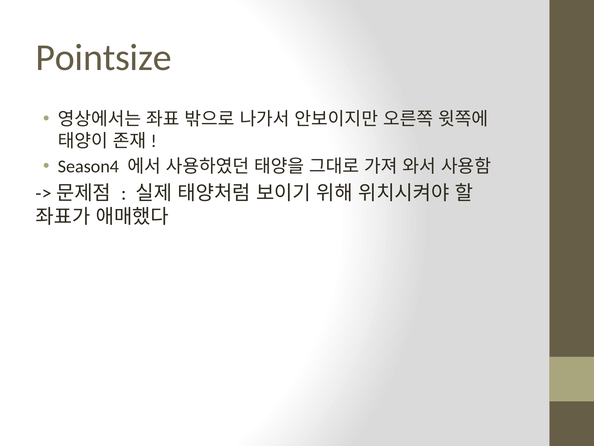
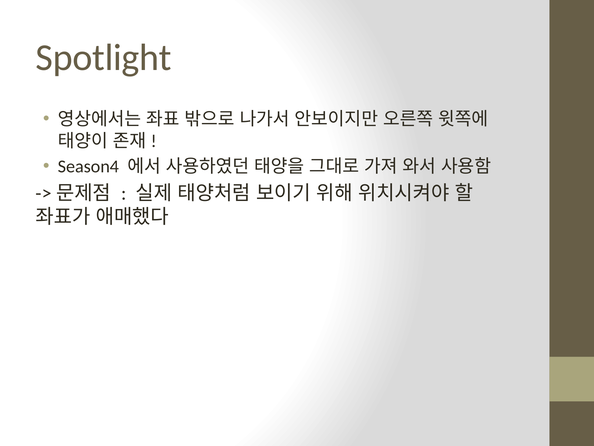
Pointsize: Pointsize -> Spotlight
